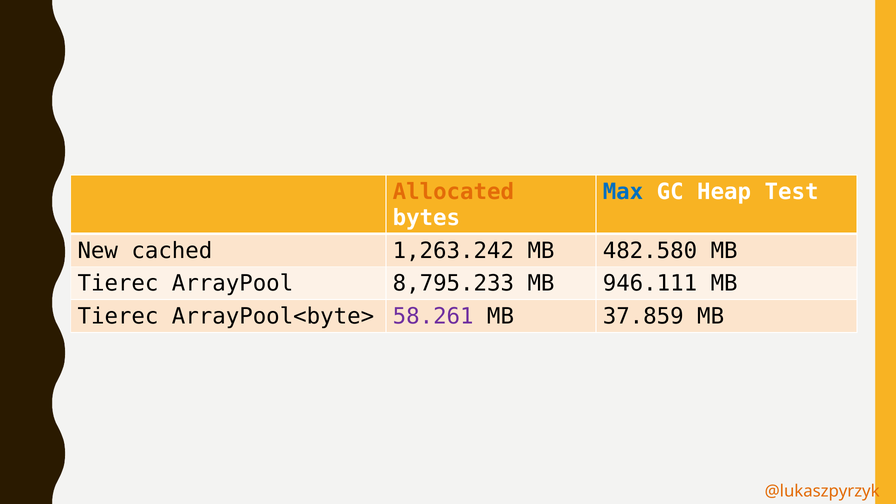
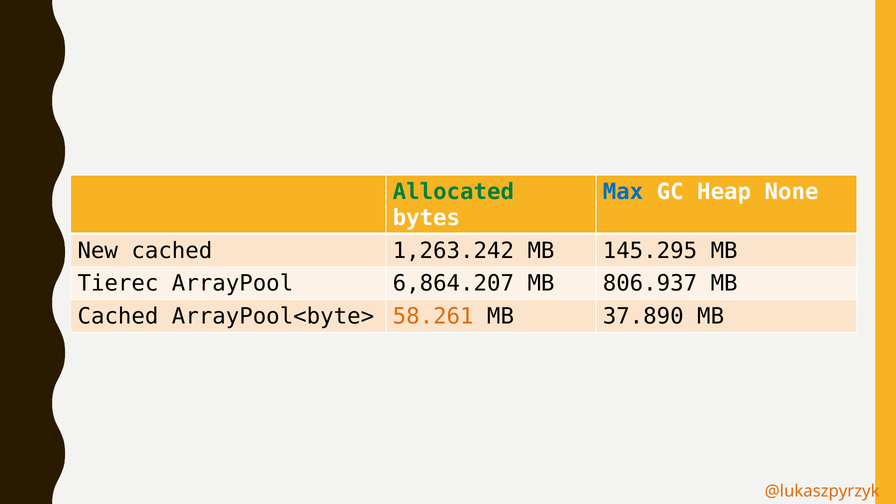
Allocated colour: orange -> green
Test: Test -> None
482.580: 482.580 -> 145.295
8,795.233: 8,795.233 -> 6,864.207
946.111: 946.111 -> 806.937
Tierec at (118, 316): Tierec -> Cached
58.261 colour: purple -> orange
37.859: 37.859 -> 37.890
